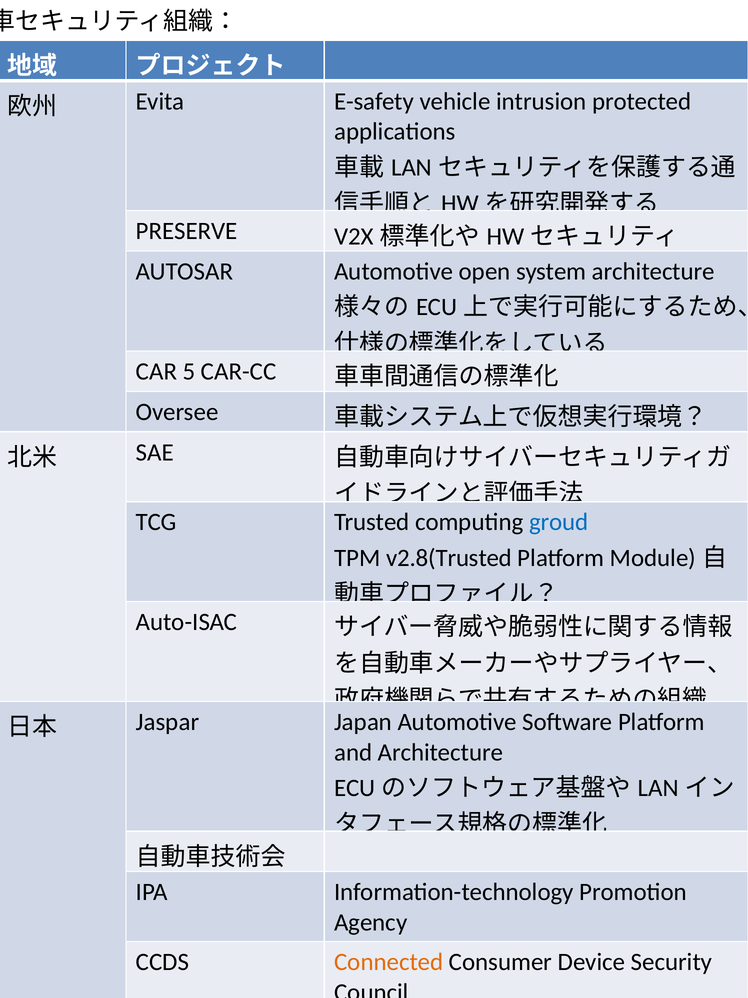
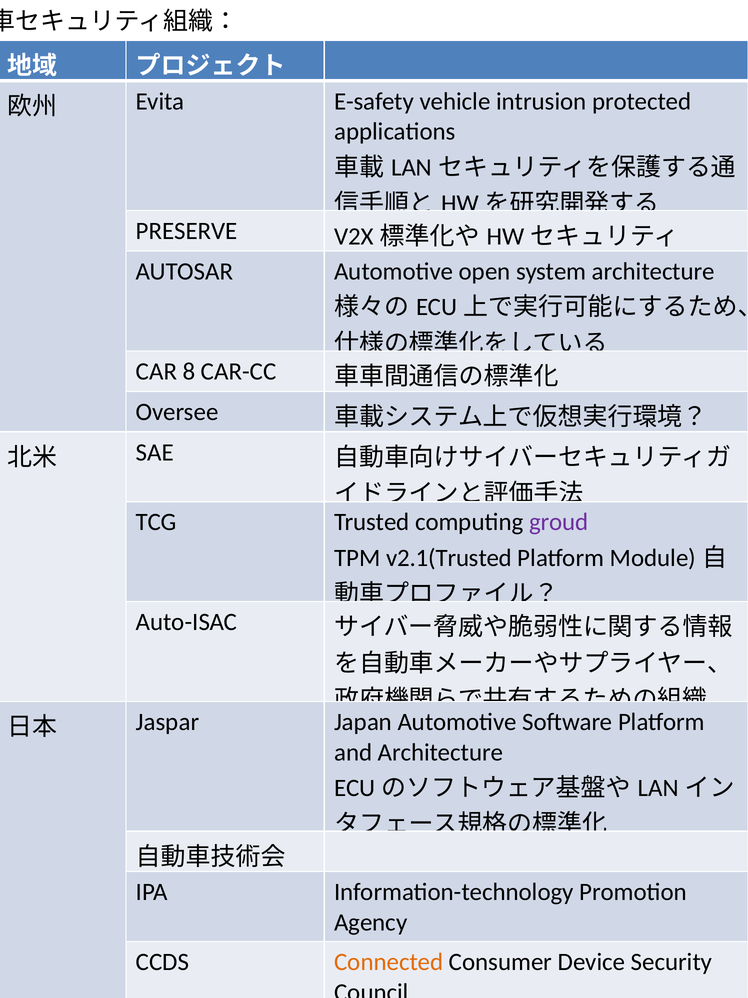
5: 5 -> 8
groud colour: blue -> purple
v2.8(Trusted: v2.8(Trusted -> v2.1(Trusted
